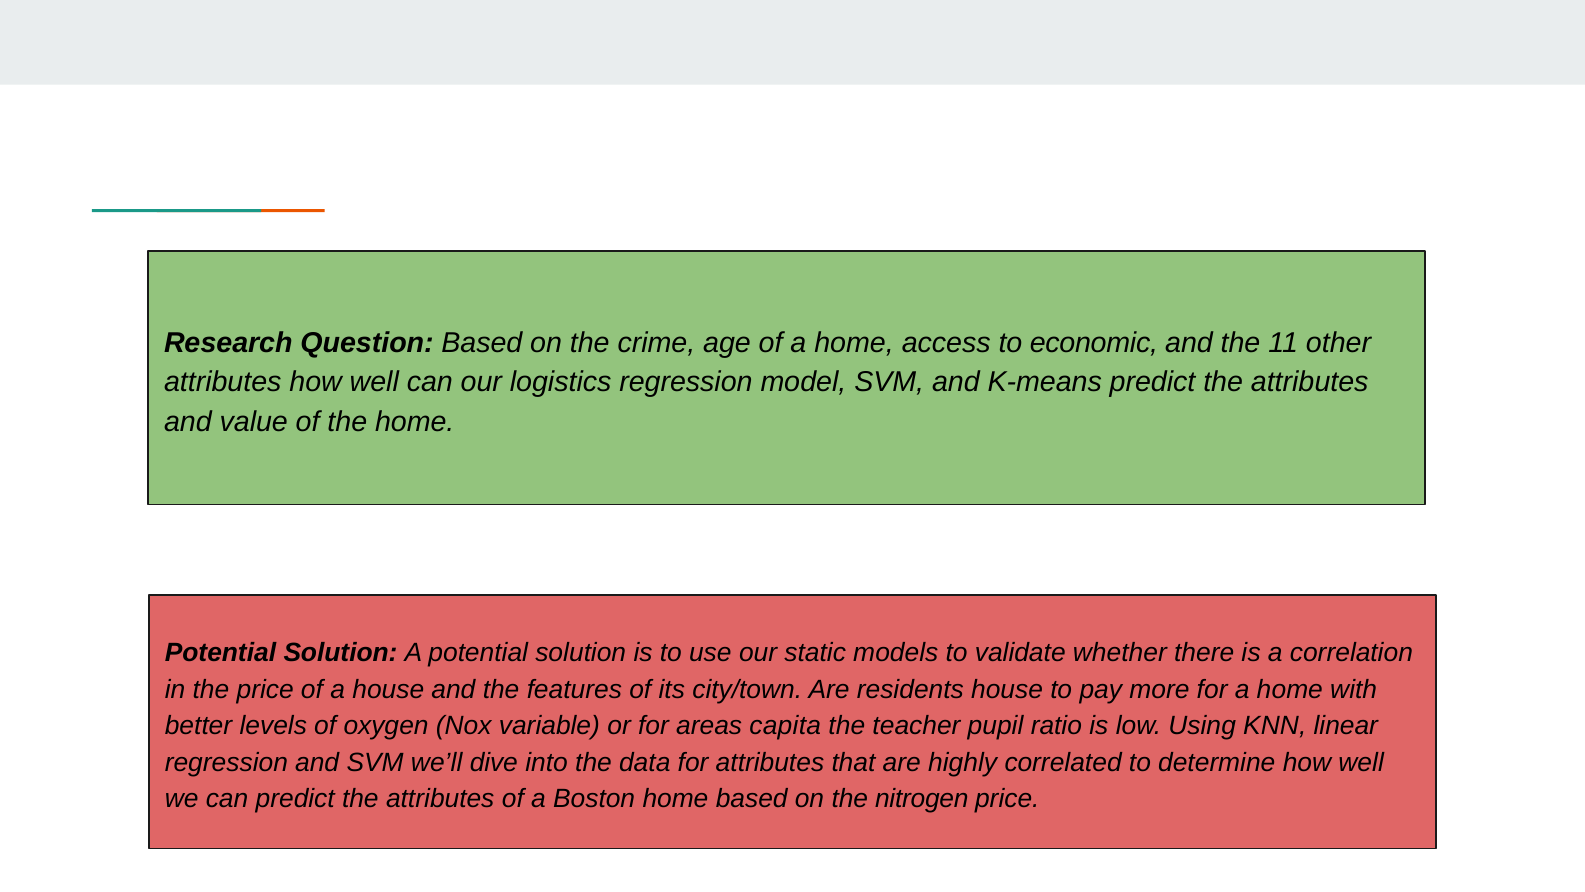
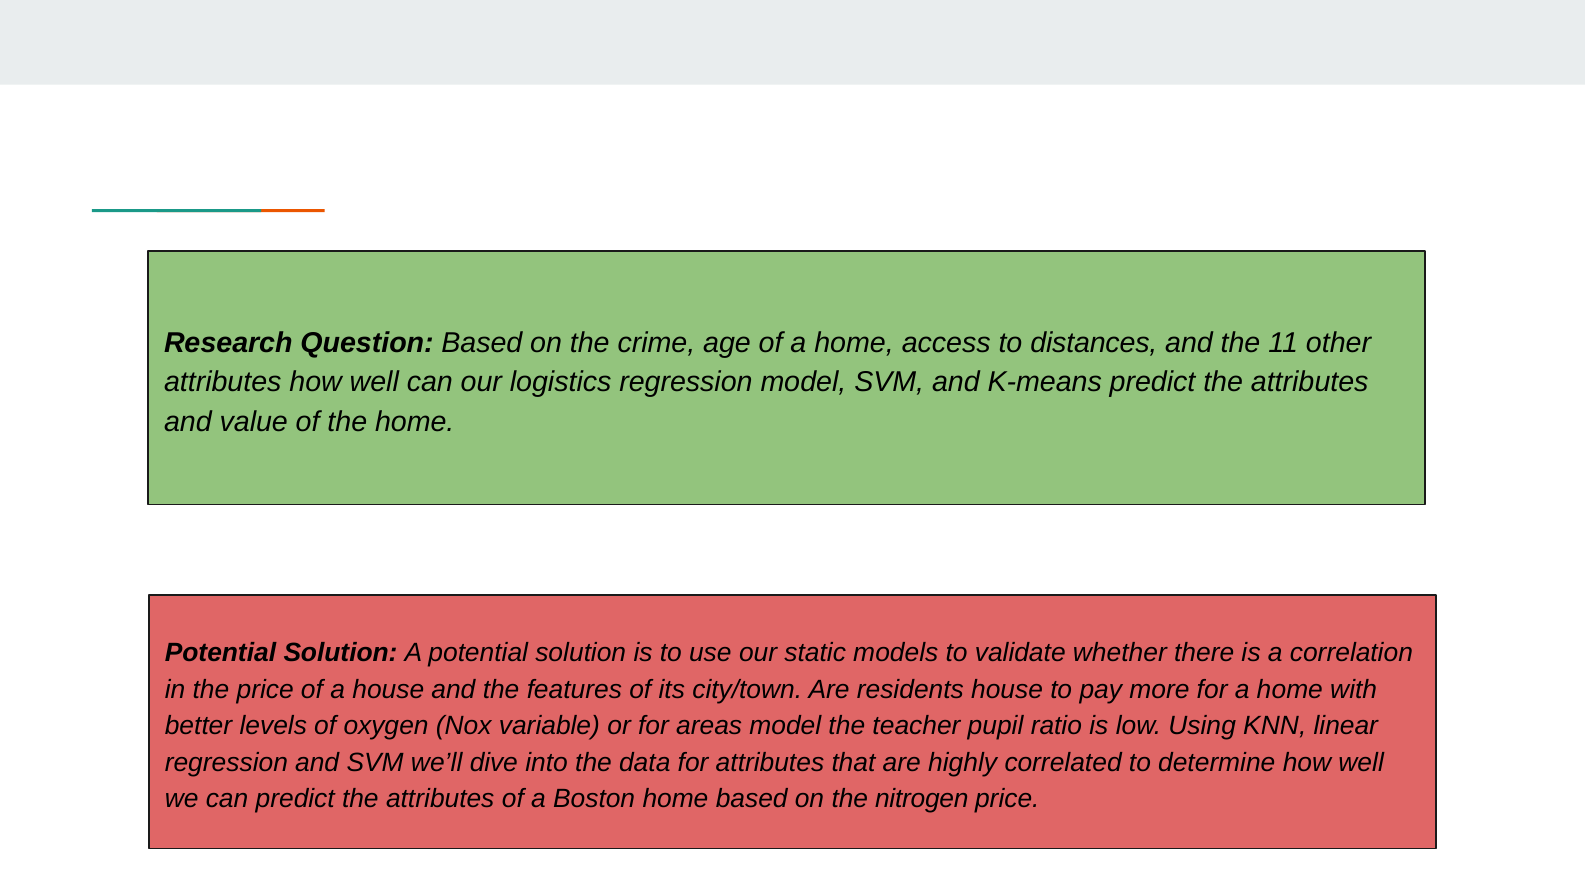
economic: economic -> distances
areas capita: capita -> model
